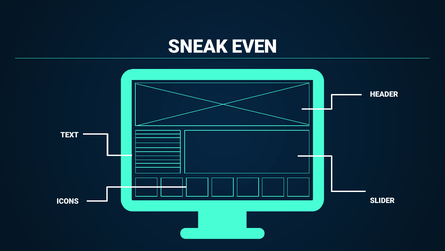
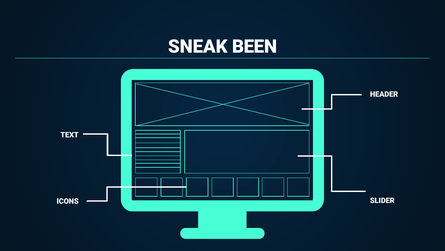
EVEN: EVEN -> BEEN
